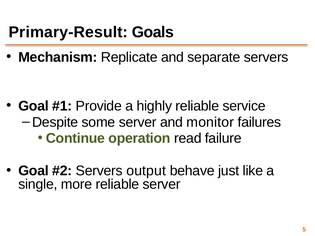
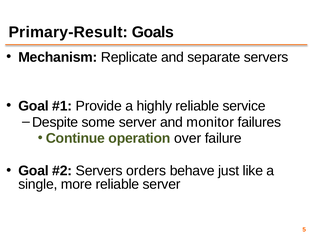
read: read -> over
output: output -> orders
